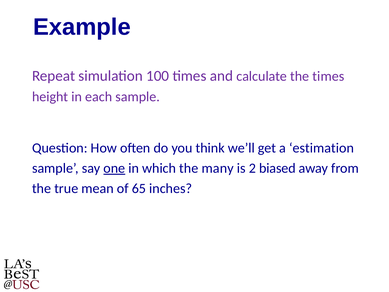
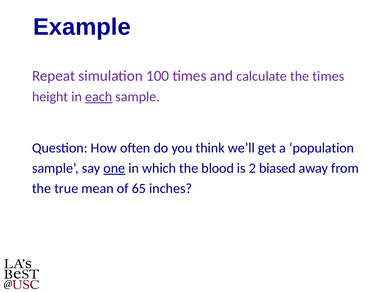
each underline: none -> present
estimation: estimation -> population
many: many -> blood
